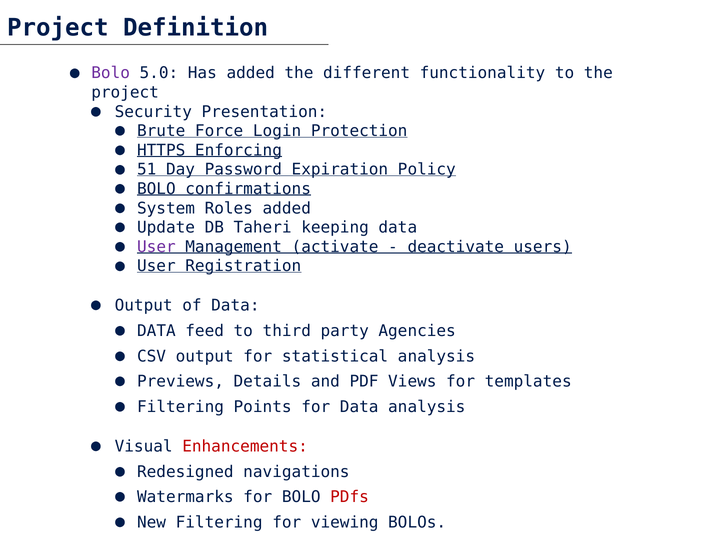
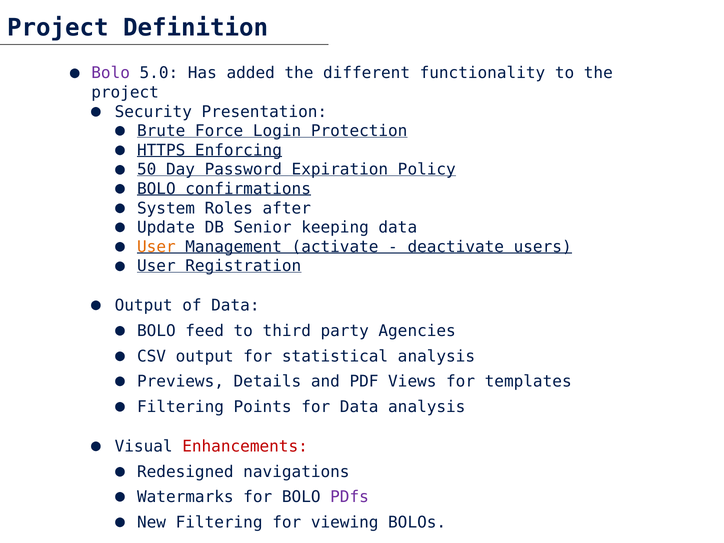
51: 51 -> 50
Roles added: added -> after
Taheri: Taheri -> Senior
User at (156, 247) colour: purple -> orange
DATA at (156, 331): DATA -> BOLO
PDfs colour: red -> purple
